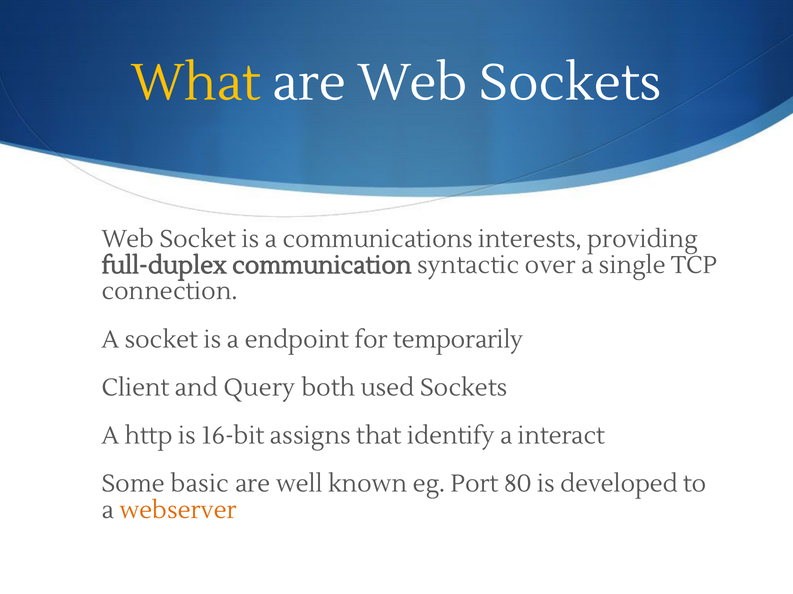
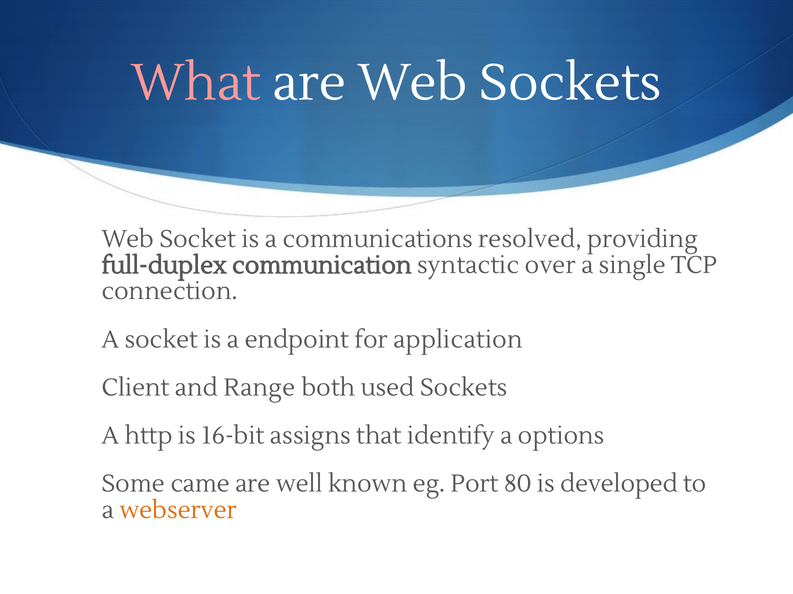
What colour: yellow -> pink
interests: interests -> resolved
temporarily: temporarily -> application
Query: Query -> Range
interact: interact -> options
basic: basic -> came
